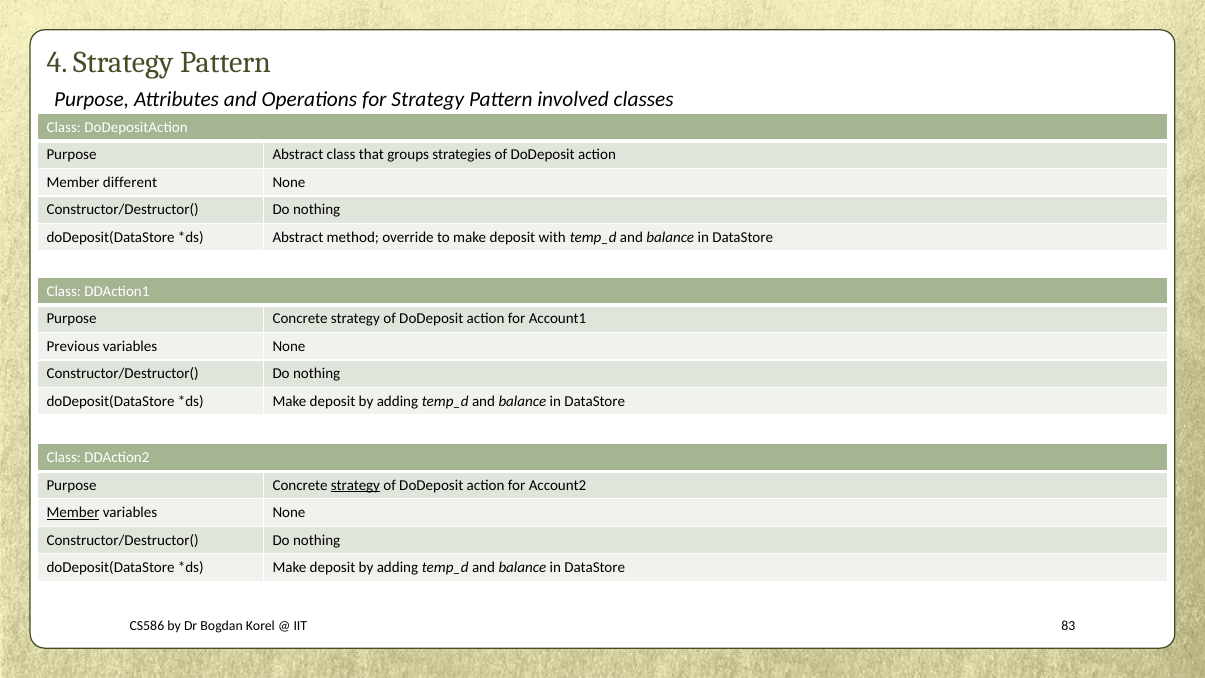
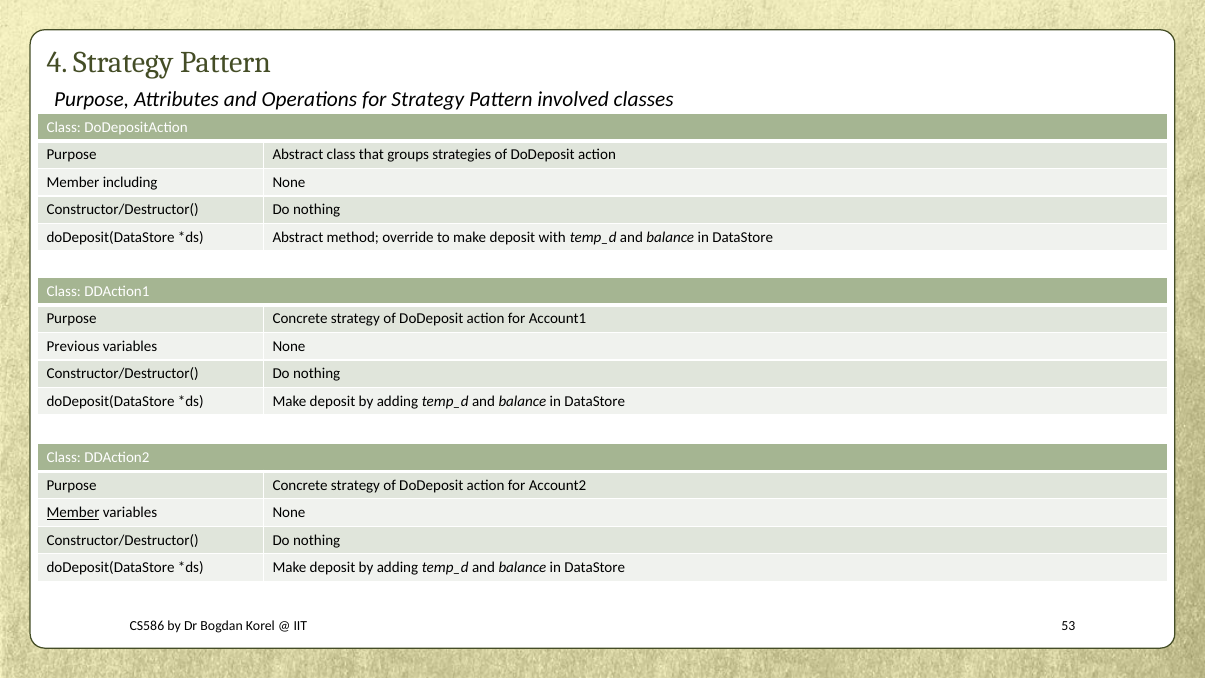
different: different -> including
strategy at (355, 485) underline: present -> none
83: 83 -> 53
